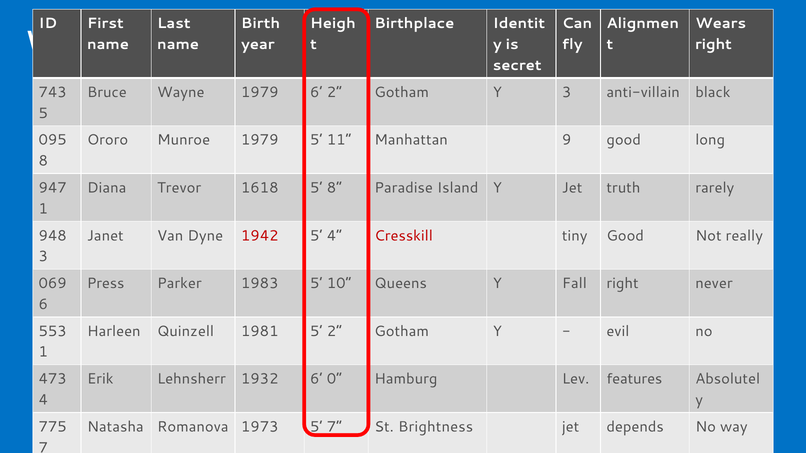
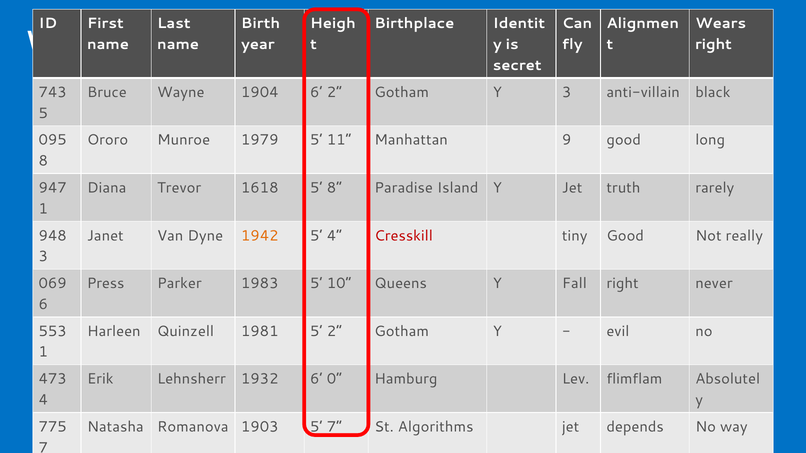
Wayne 1979: 1979 -> 1904
1942 colour: red -> orange
Lev features: features -> flimflam
1973: 1973 -> 1903
Brightness: Brightness -> Algorithms
